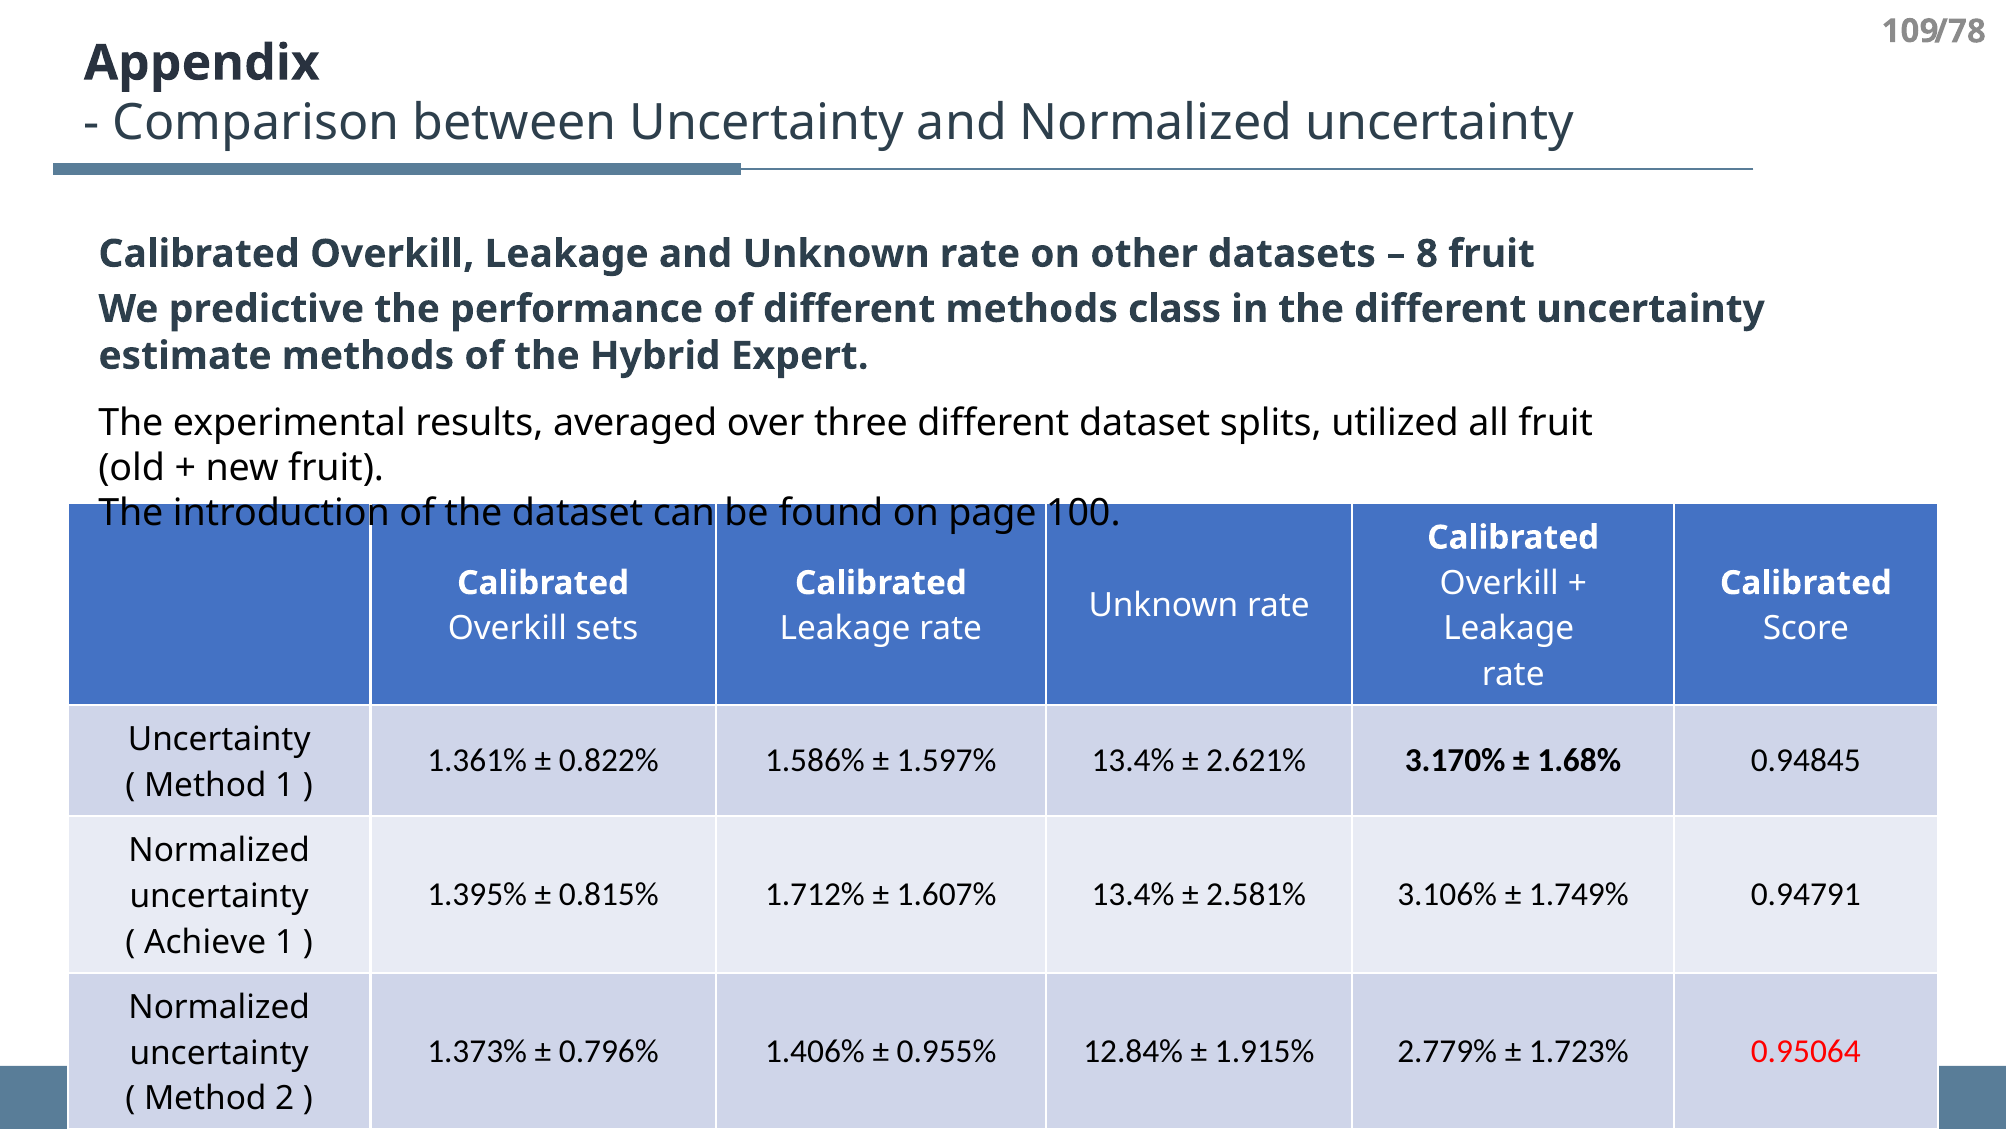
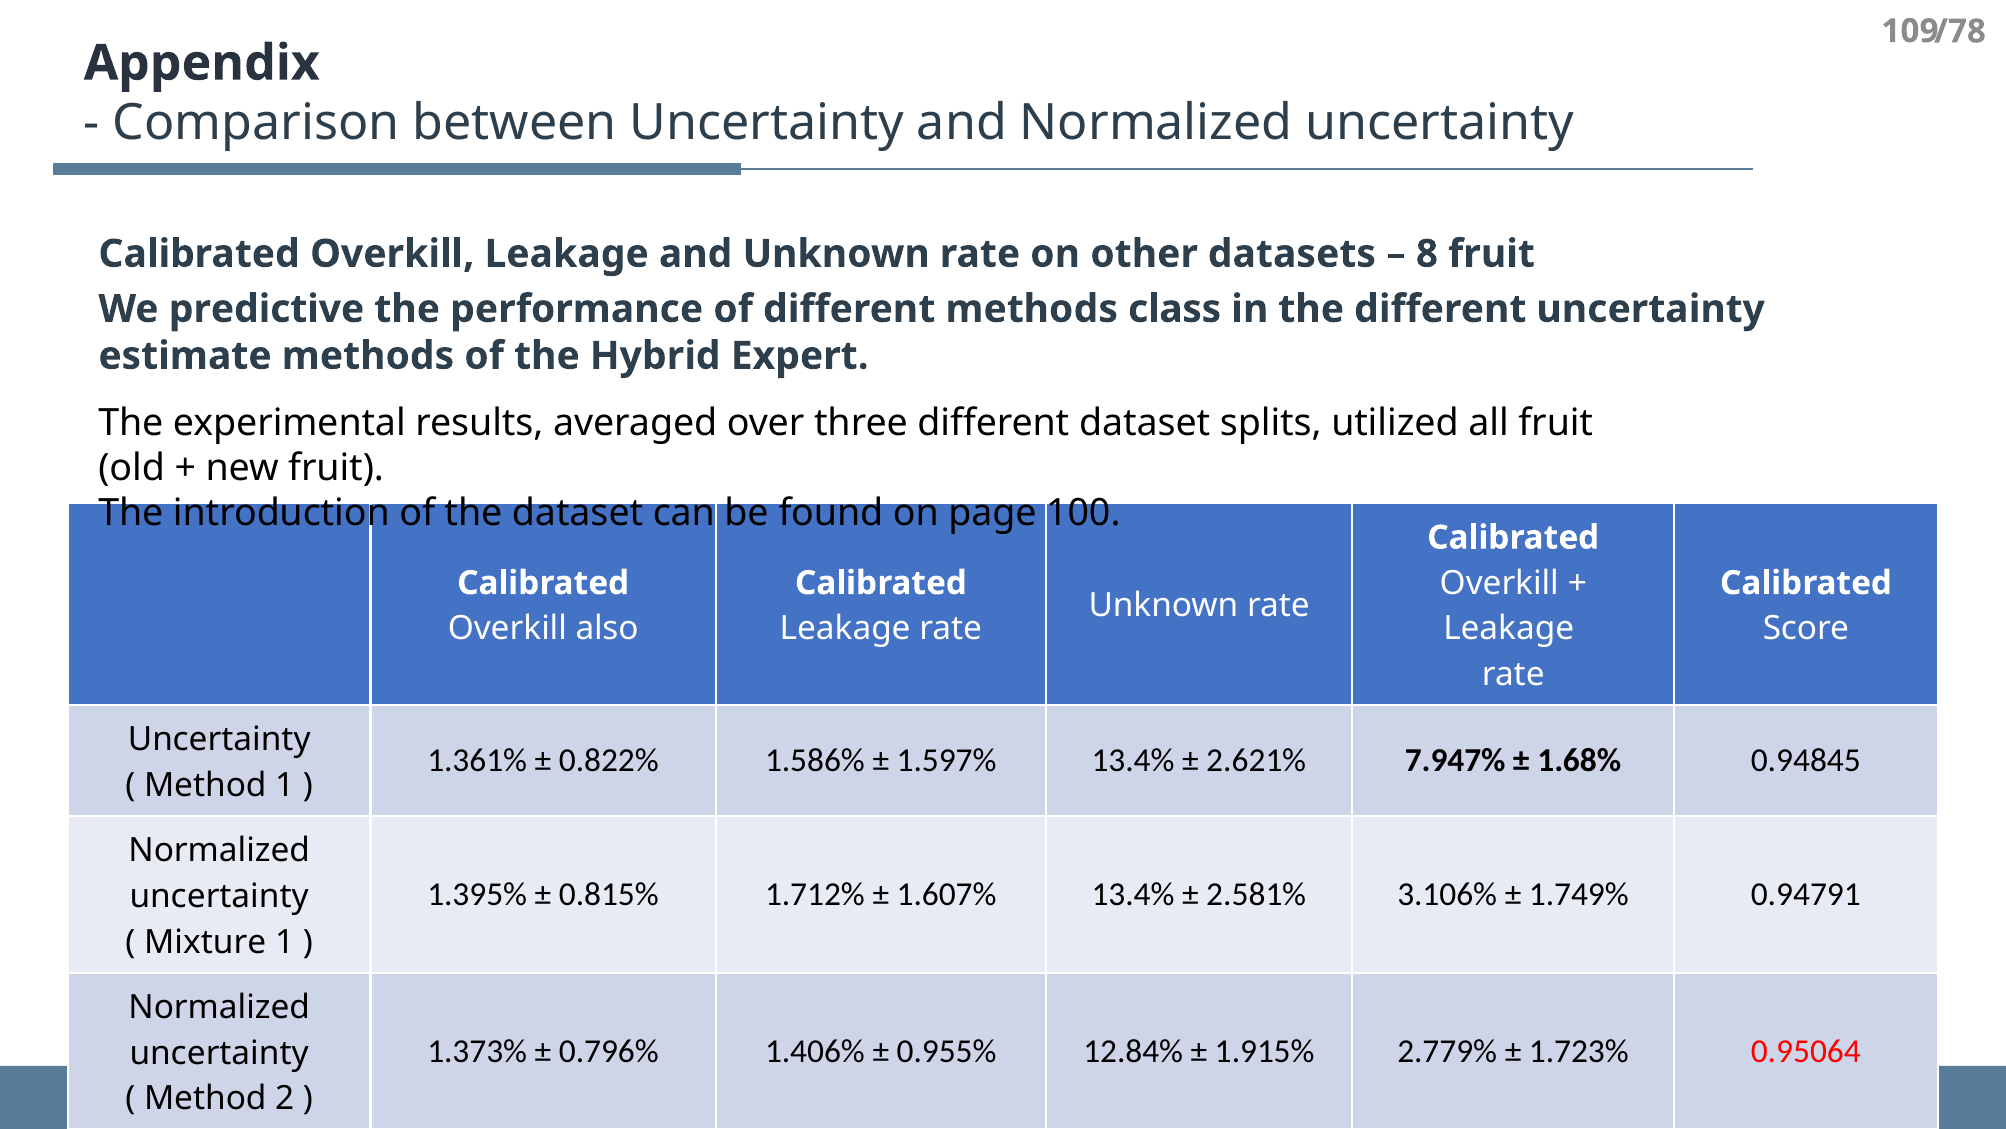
sets: sets -> also
3.170%: 3.170% -> 7.947%
Achieve: Achieve -> Mixture
